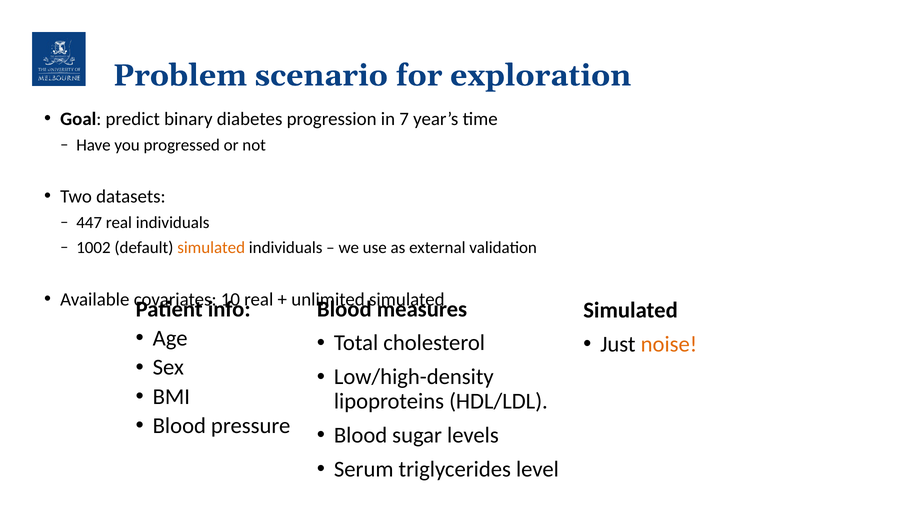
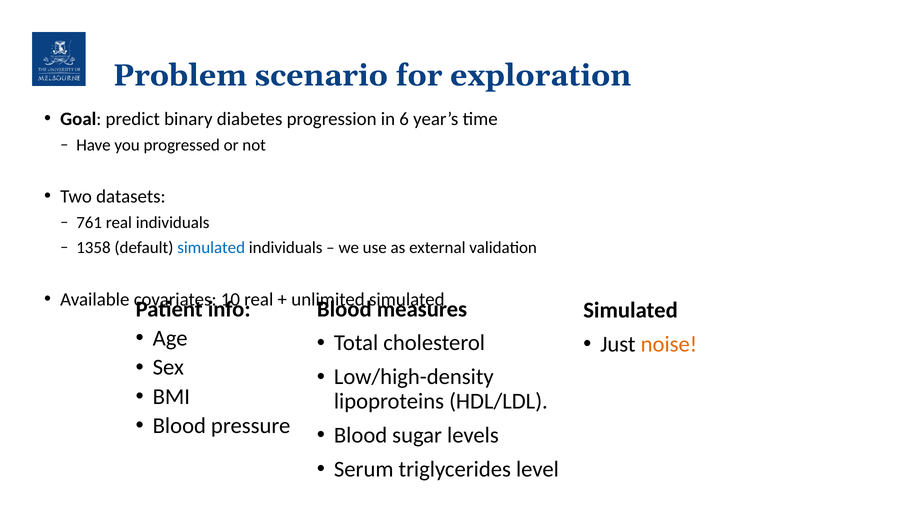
7: 7 -> 6
447: 447 -> 761
1002: 1002 -> 1358
simulated at (211, 248) colour: orange -> blue
